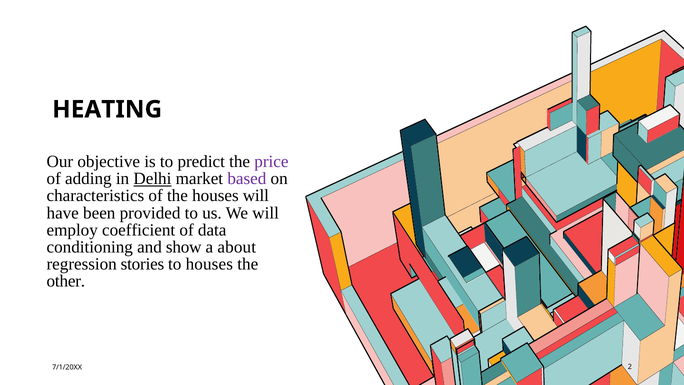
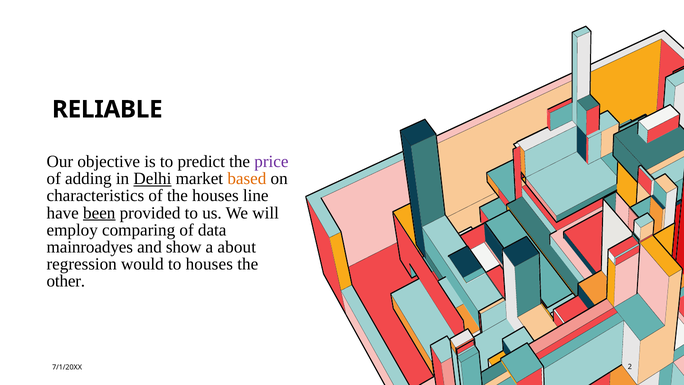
HEATING: HEATING -> RELIABLE
based colour: purple -> orange
houses will: will -> line
been underline: none -> present
coefficient: coefficient -> comparing
conditioning: conditioning -> mainroadyes
stories: stories -> would
